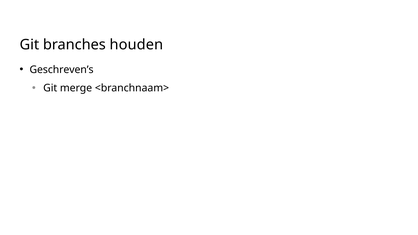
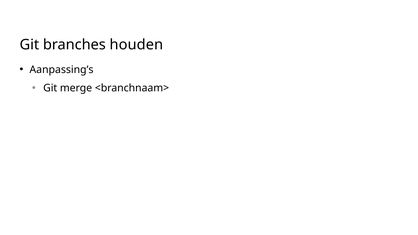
Geschreven’s: Geschreven’s -> Aanpassing’s
